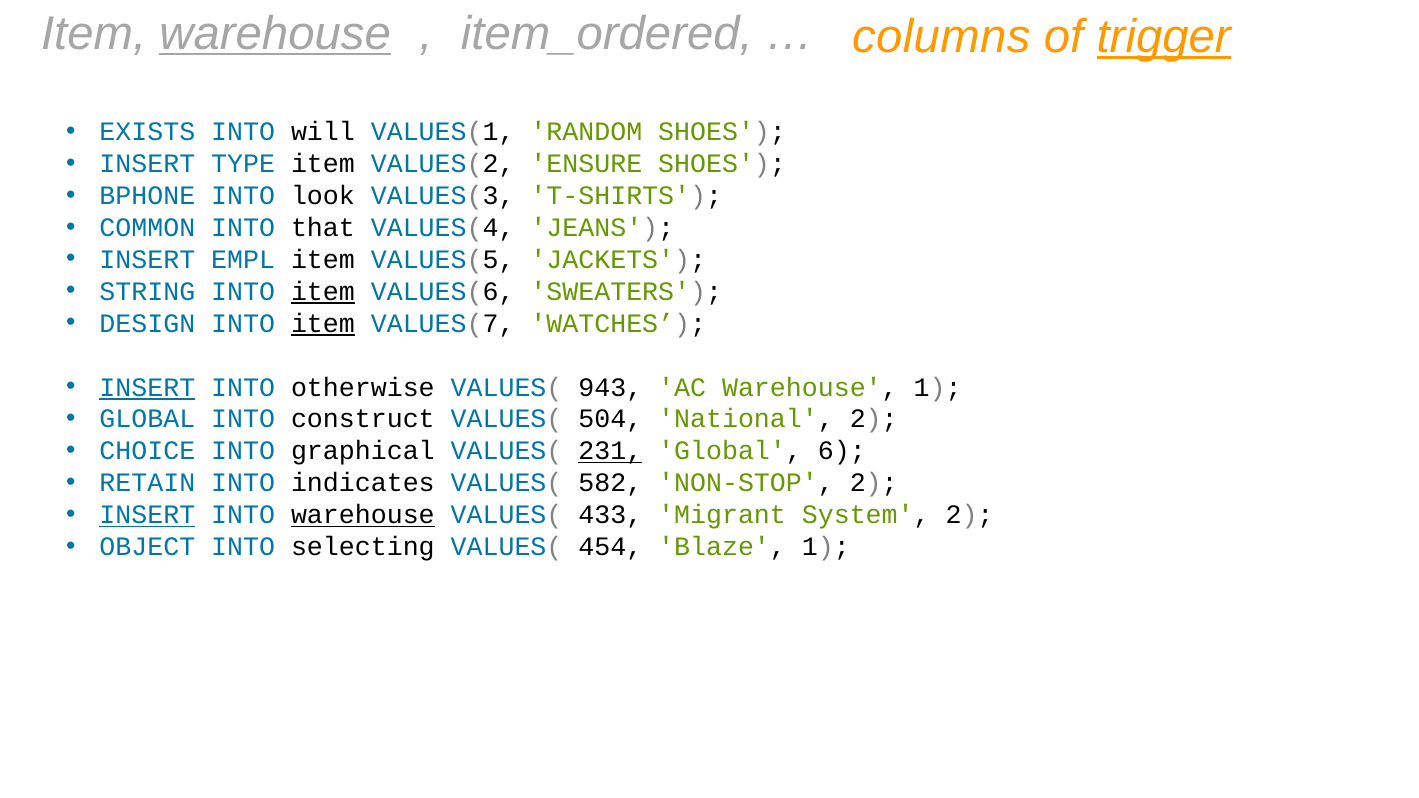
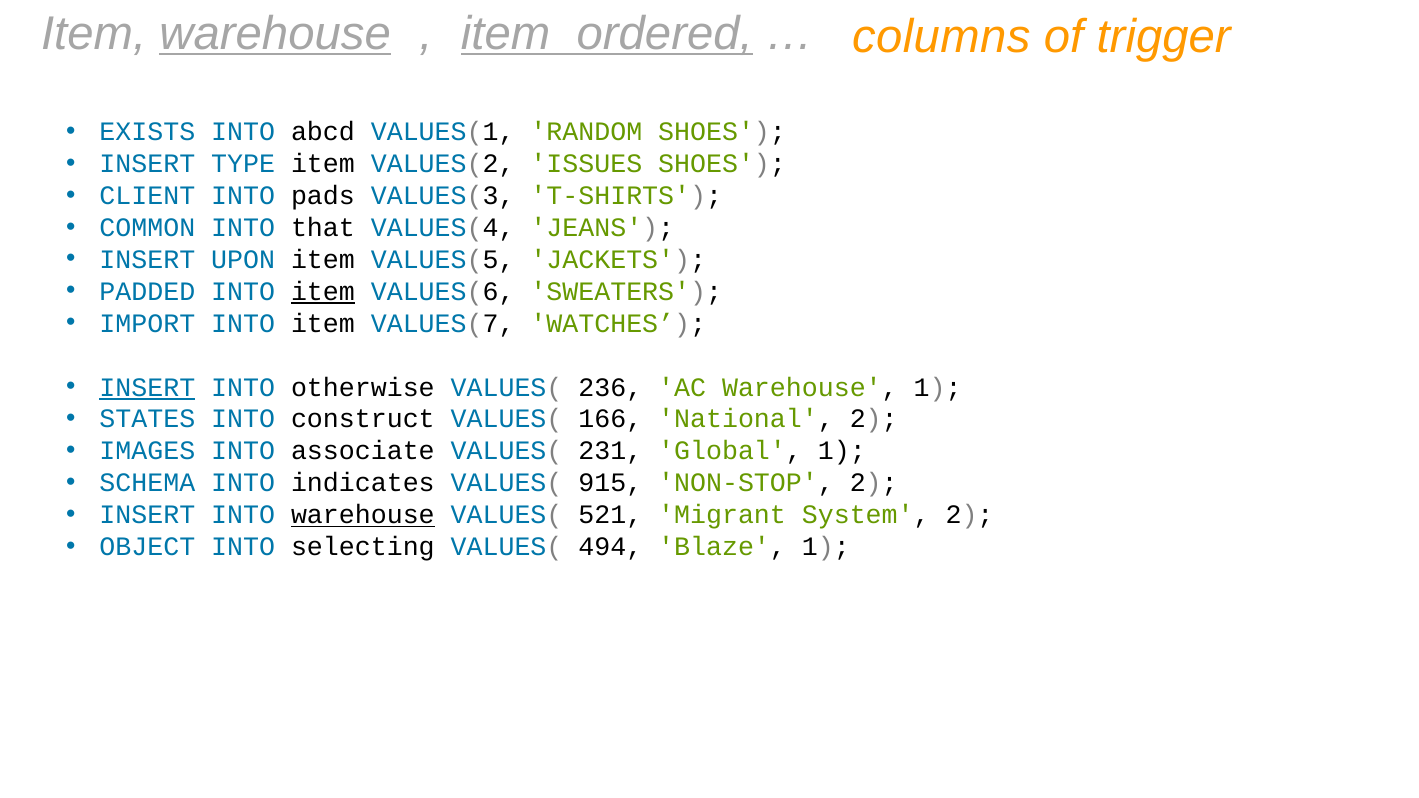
item_ordered underline: none -> present
trigger underline: present -> none
will: will -> abcd
ENSURE: ENSURE -> ISSUES
BPHONE: BPHONE -> CLIENT
look: look -> pads
EMPL: EMPL -> UPON
STRING: STRING -> PADDED
DESIGN: DESIGN -> IMPORT
item at (323, 324) underline: present -> none
943: 943 -> 236
GLOBAL at (147, 419): GLOBAL -> STATES
504: 504 -> 166
CHOICE: CHOICE -> IMAGES
graphical: graphical -> associate
231 underline: present -> none
Global 6: 6 -> 1
RETAIN: RETAIN -> SCHEMA
582: 582 -> 915
INSERT at (147, 515) underline: present -> none
433: 433 -> 521
454: 454 -> 494
